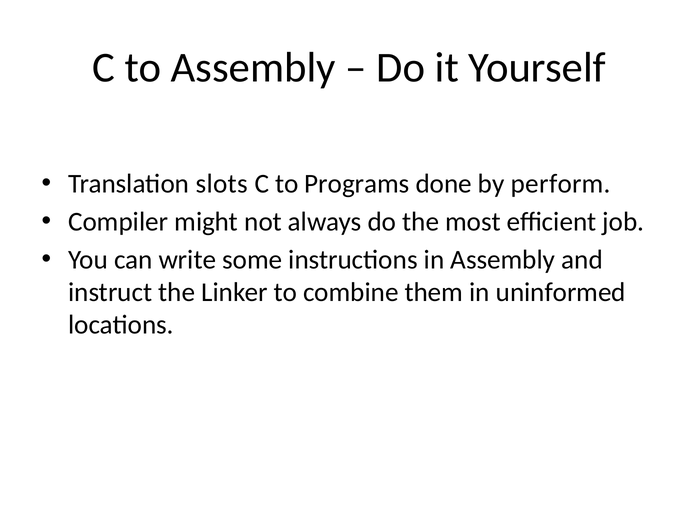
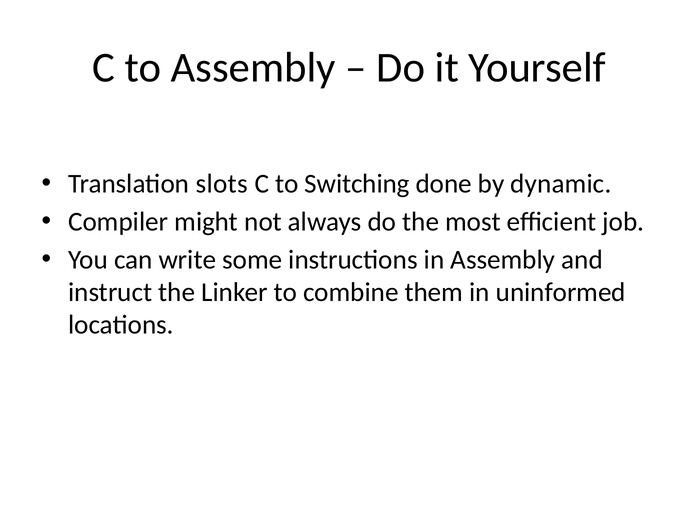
Programs: Programs -> Switching
perform: perform -> dynamic
